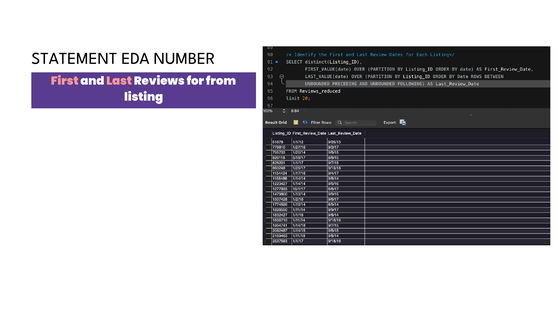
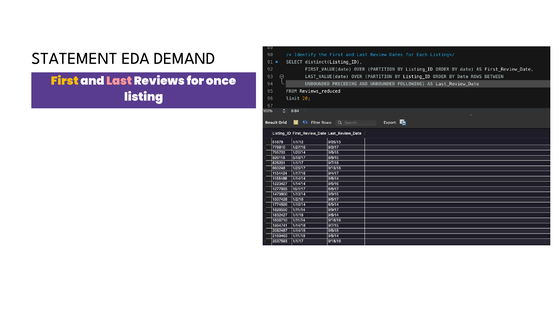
NUMBER: NUMBER -> DEMAND
First colour: pink -> yellow
from: from -> once
